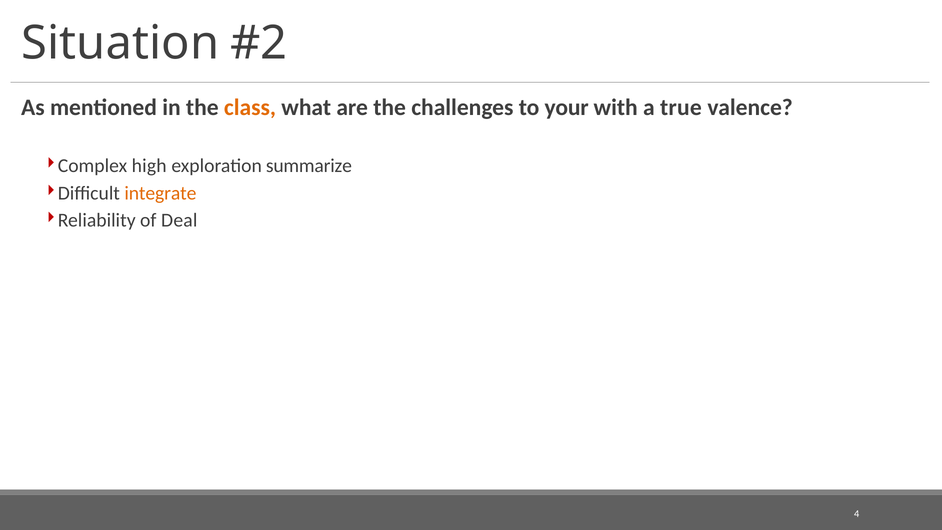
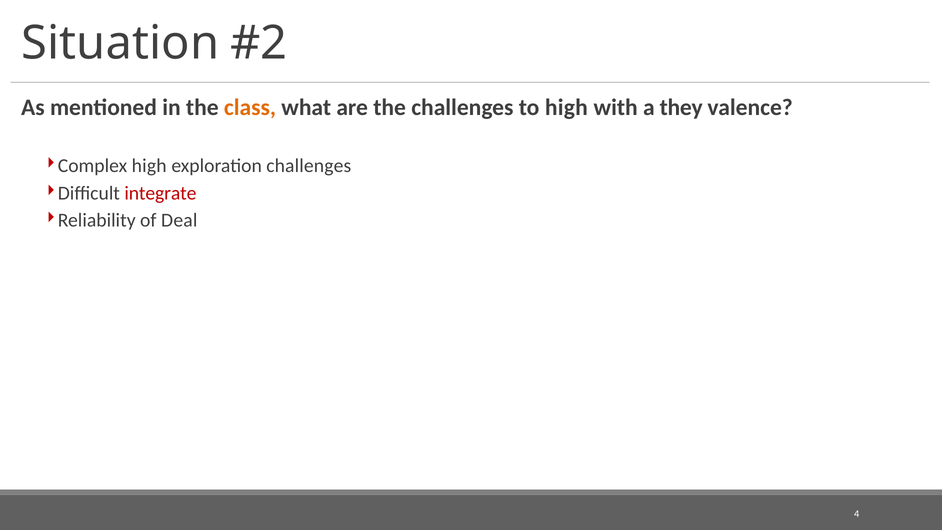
to your: your -> high
true: true -> they
exploration summarize: summarize -> challenges
integrate colour: orange -> red
